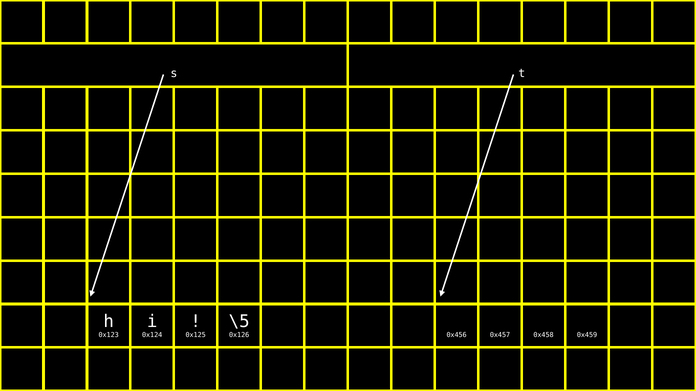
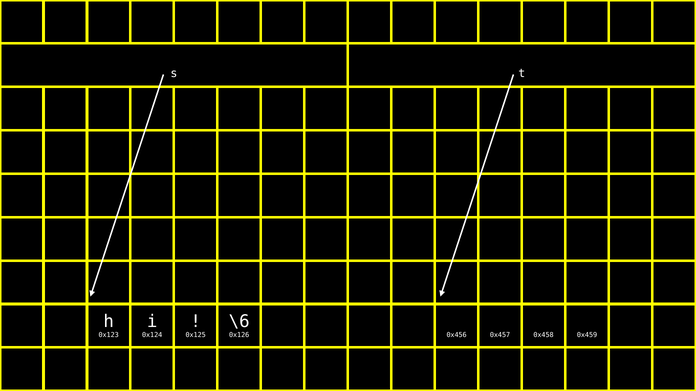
\5: \5 -> \6
